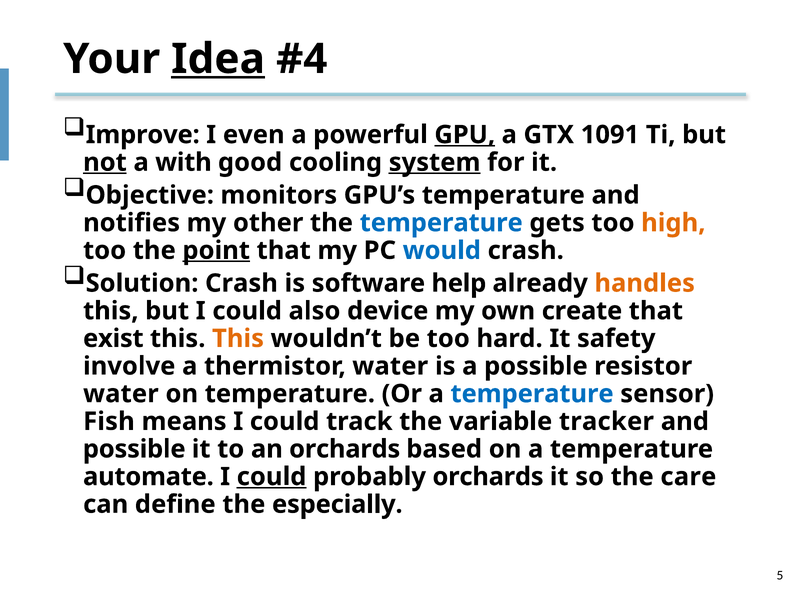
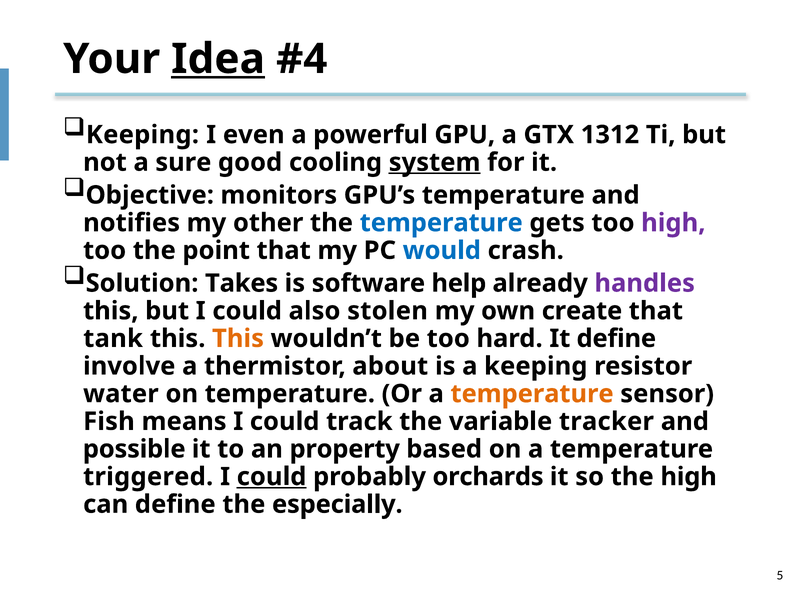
Improve at (143, 135): Improve -> Keeping
GPU underline: present -> none
1091: 1091 -> 1312
not underline: present -> none
with: with -> sure
high at (673, 223) colour: orange -> purple
point underline: present -> none
Solution Crash: Crash -> Takes
handles colour: orange -> purple
device: device -> stolen
exist: exist -> tank
It safety: safety -> define
thermistor water: water -> about
a possible: possible -> keeping
temperature at (532, 394) colour: blue -> orange
an orchards: orchards -> property
automate: automate -> triggered
the care: care -> high
